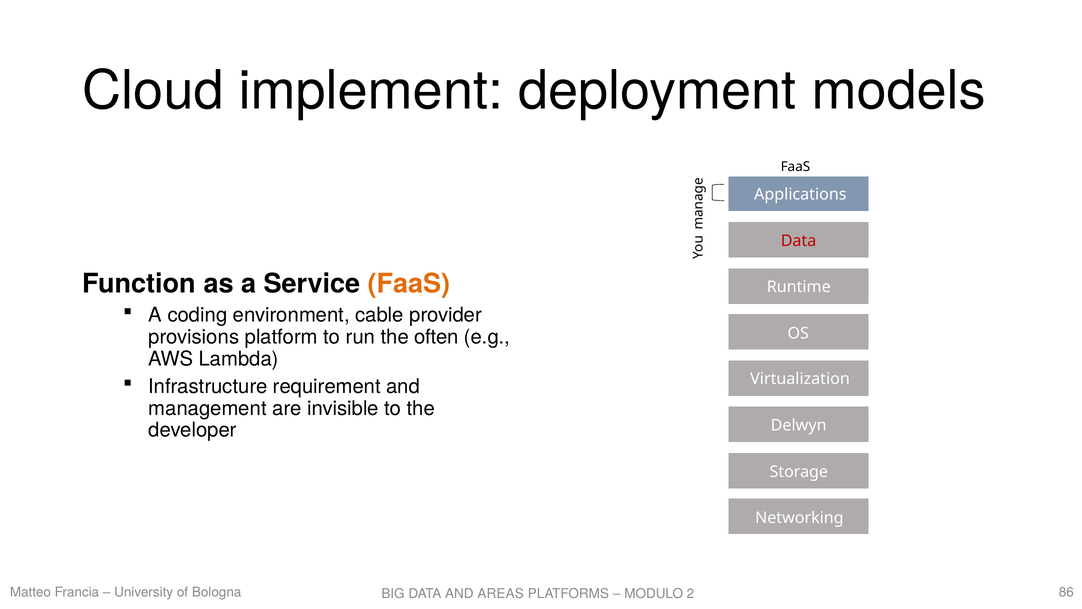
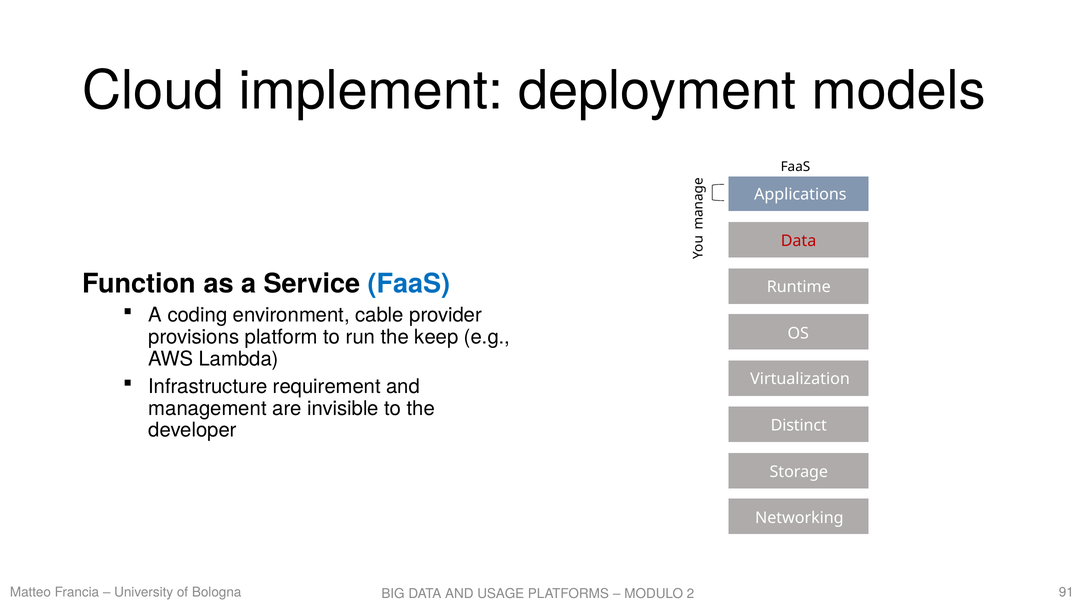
FaaS at (409, 284) colour: orange -> blue
often: often -> keep
Delwyn: Delwyn -> Distinct
86: 86 -> 91
AREAS: AREAS -> USAGE
